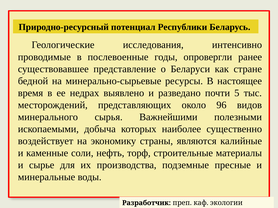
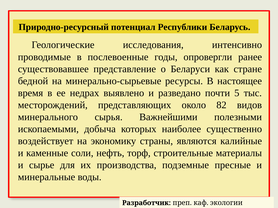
96: 96 -> 82
